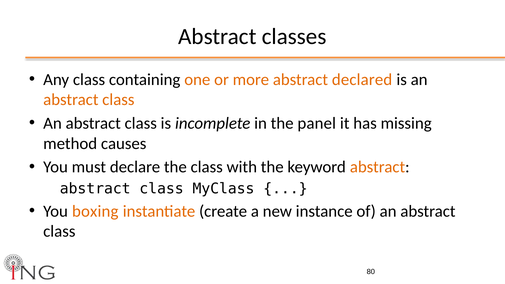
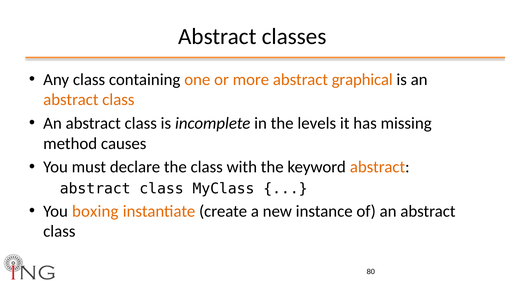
declared: declared -> graphical
panel: panel -> levels
